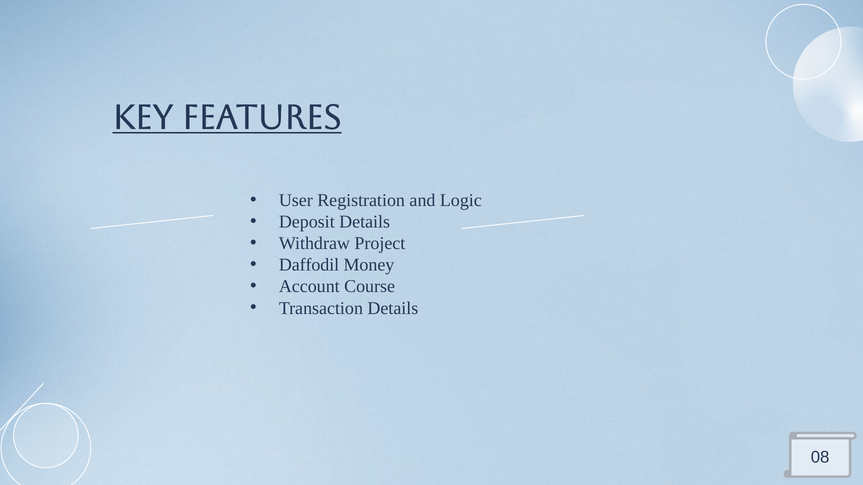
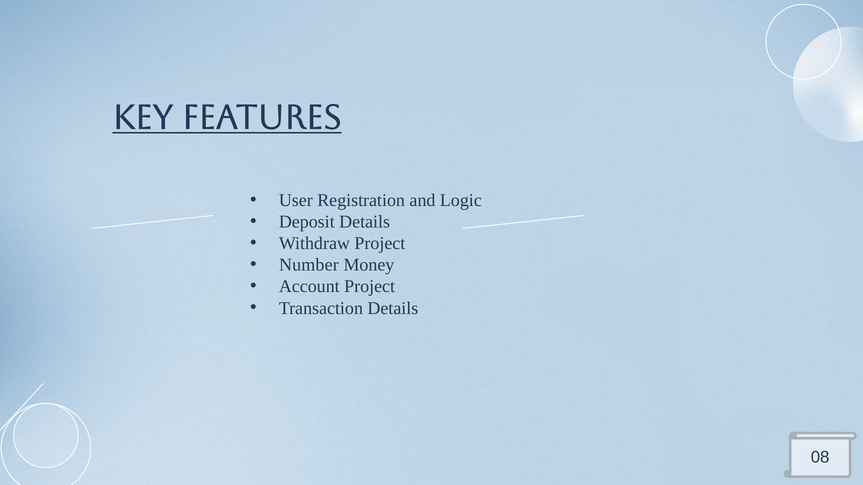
Daffodil: Daffodil -> Number
Account Course: Course -> Project
